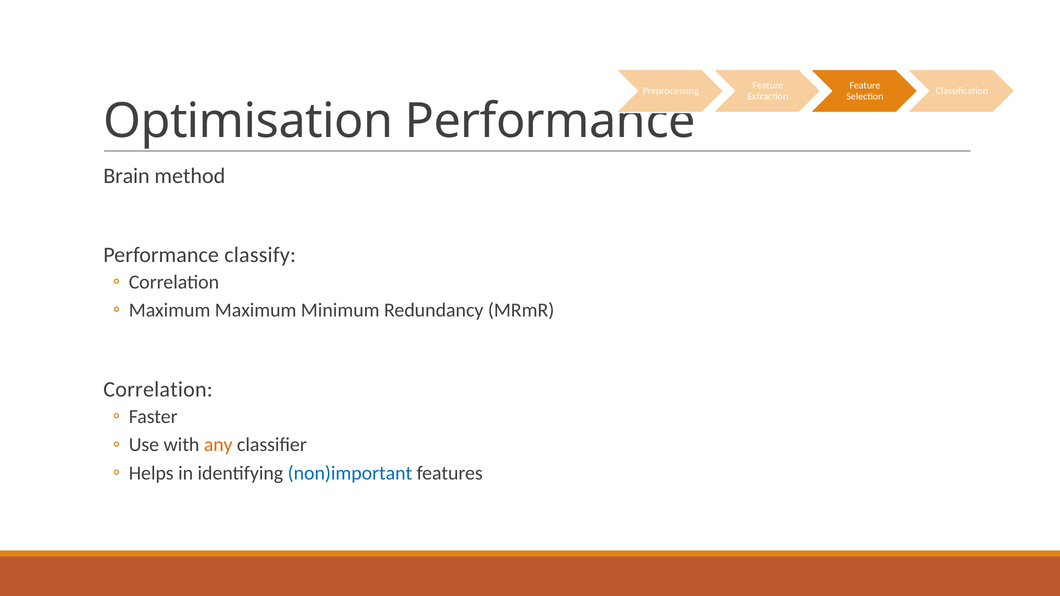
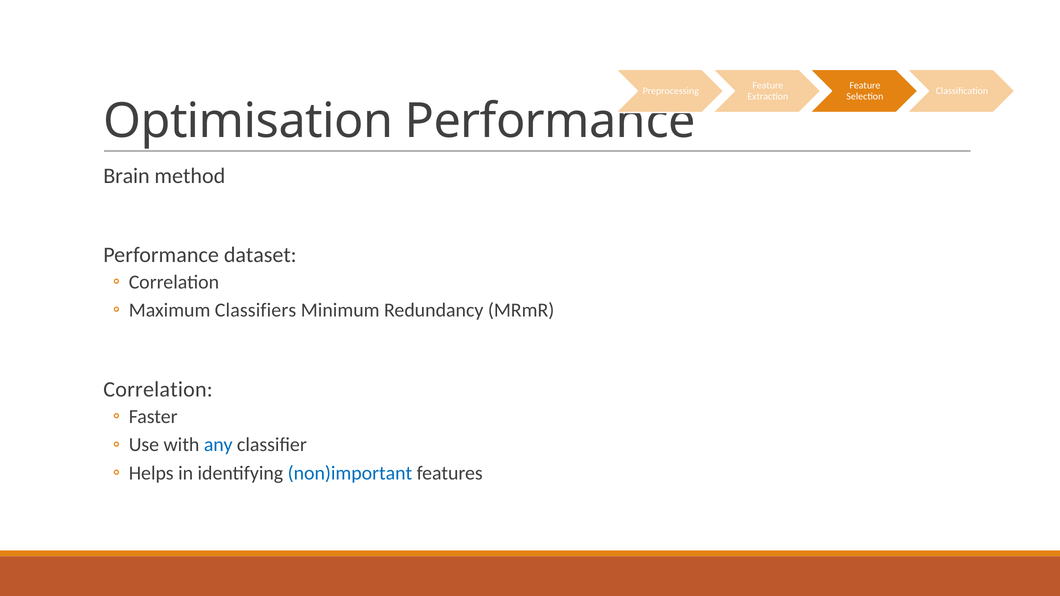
classify: classify -> dataset
Maximum Maximum: Maximum -> Classifiers
any colour: orange -> blue
